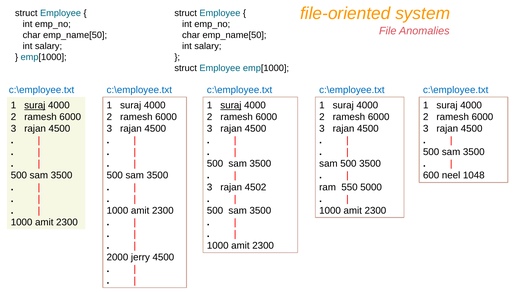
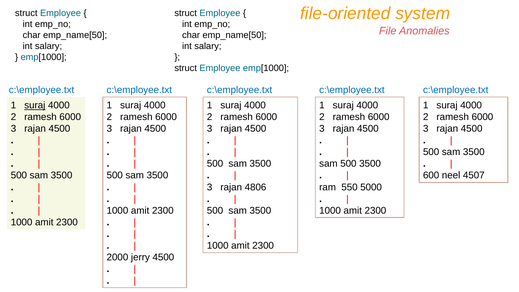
suraj at (231, 105) underline: present -> none
1048: 1048 -> 4507
4502: 4502 -> 4806
